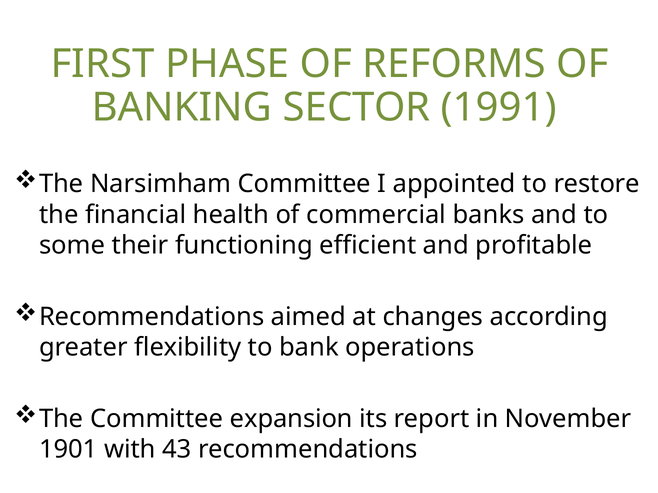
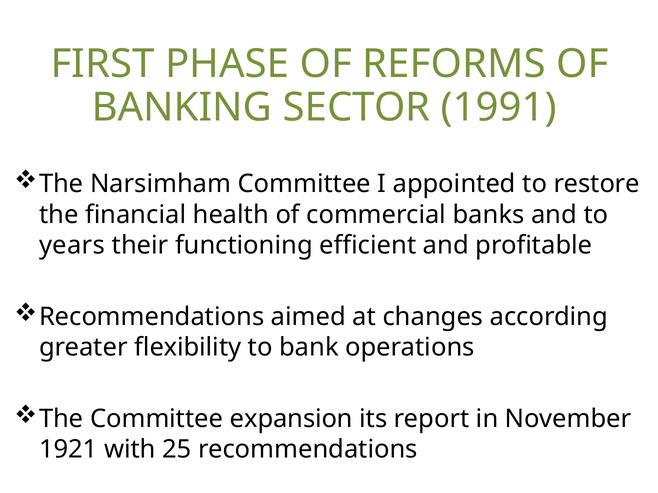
some: some -> years
1901: 1901 -> 1921
43: 43 -> 25
